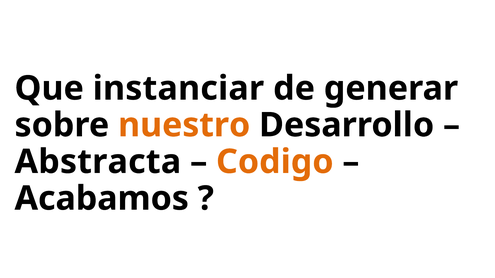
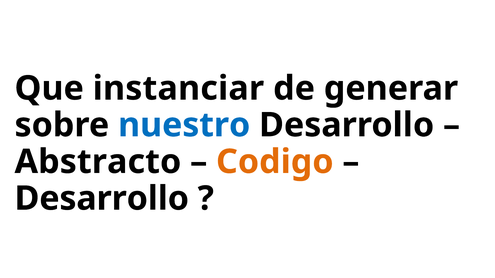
nuestro colour: orange -> blue
Abstracta: Abstracta -> Abstracto
Acabamos at (102, 199): Acabamos -> Desarrollo
